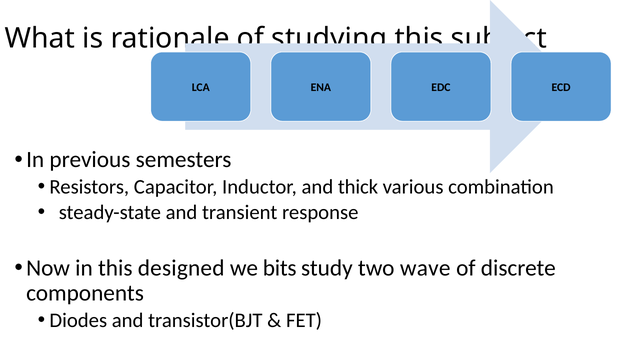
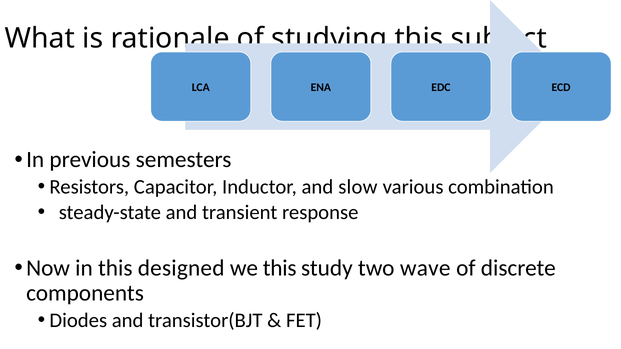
thick: thick -> slow
we bits: bits -> this
